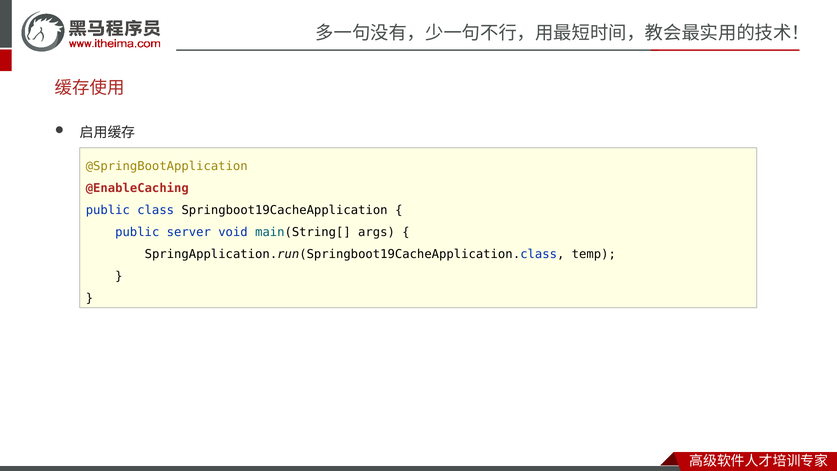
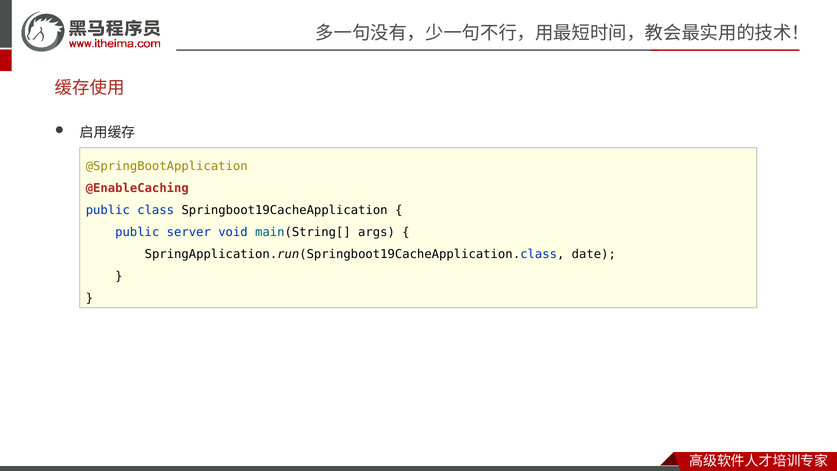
temp: temp -> date
